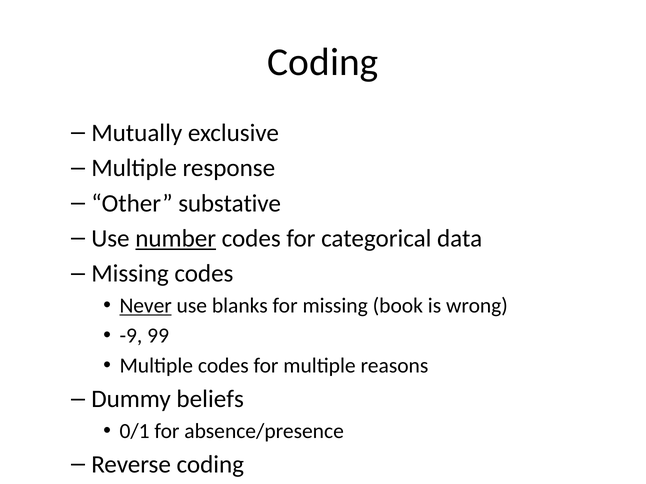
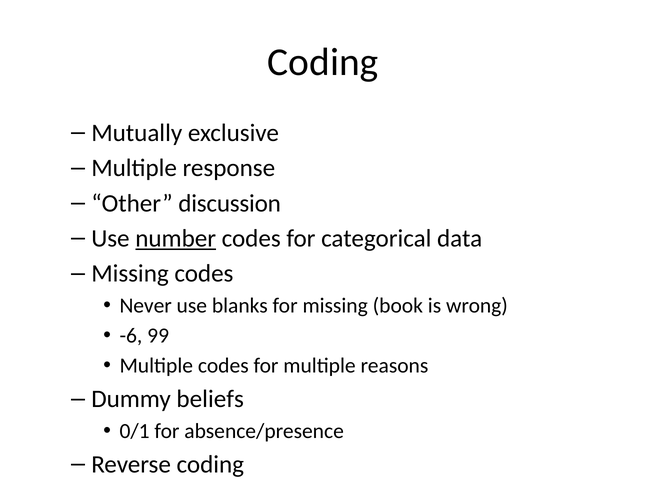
substative: substative -> discussion
Never underline: present -> none
-9: -9 -> -6
